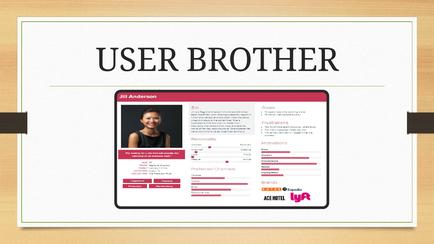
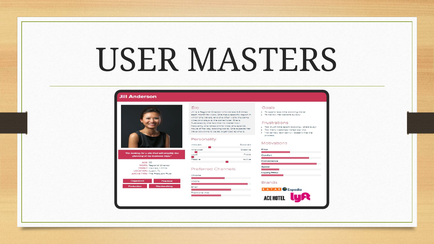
BROTHER: BROTHER -> MASTERS
